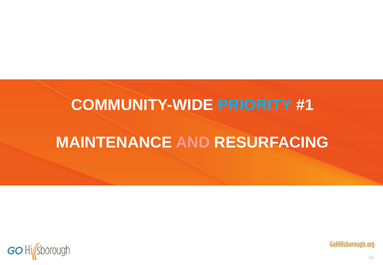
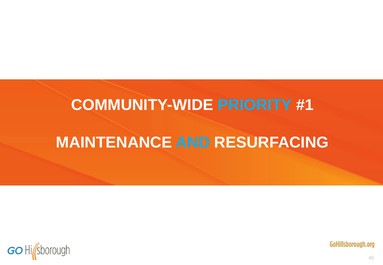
AND colour: pink -> light blue
